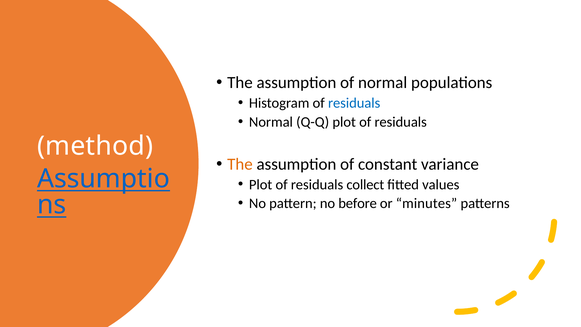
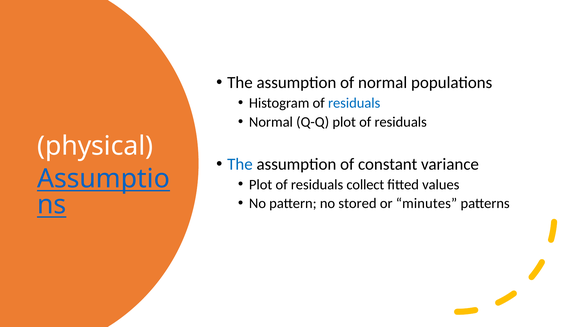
method: method -> physical
The at (240, 164) colour: orange -> blue
before: before -> stored
